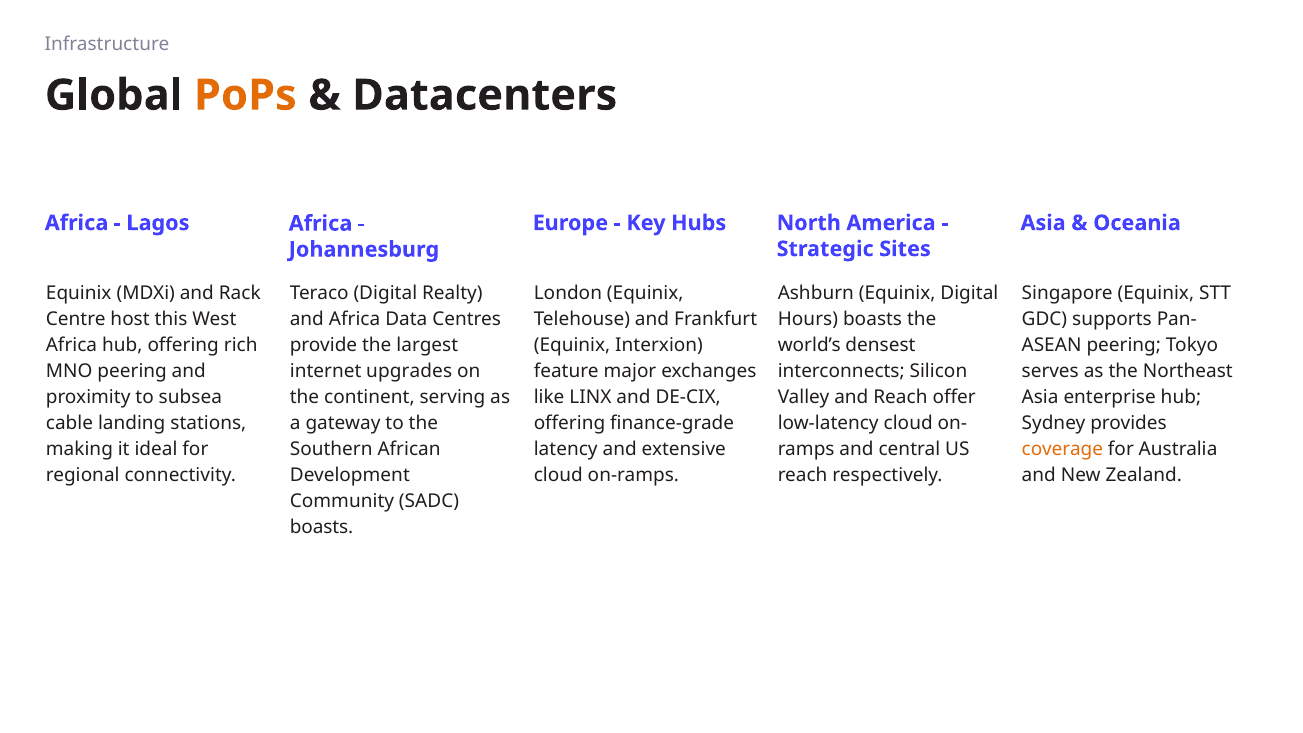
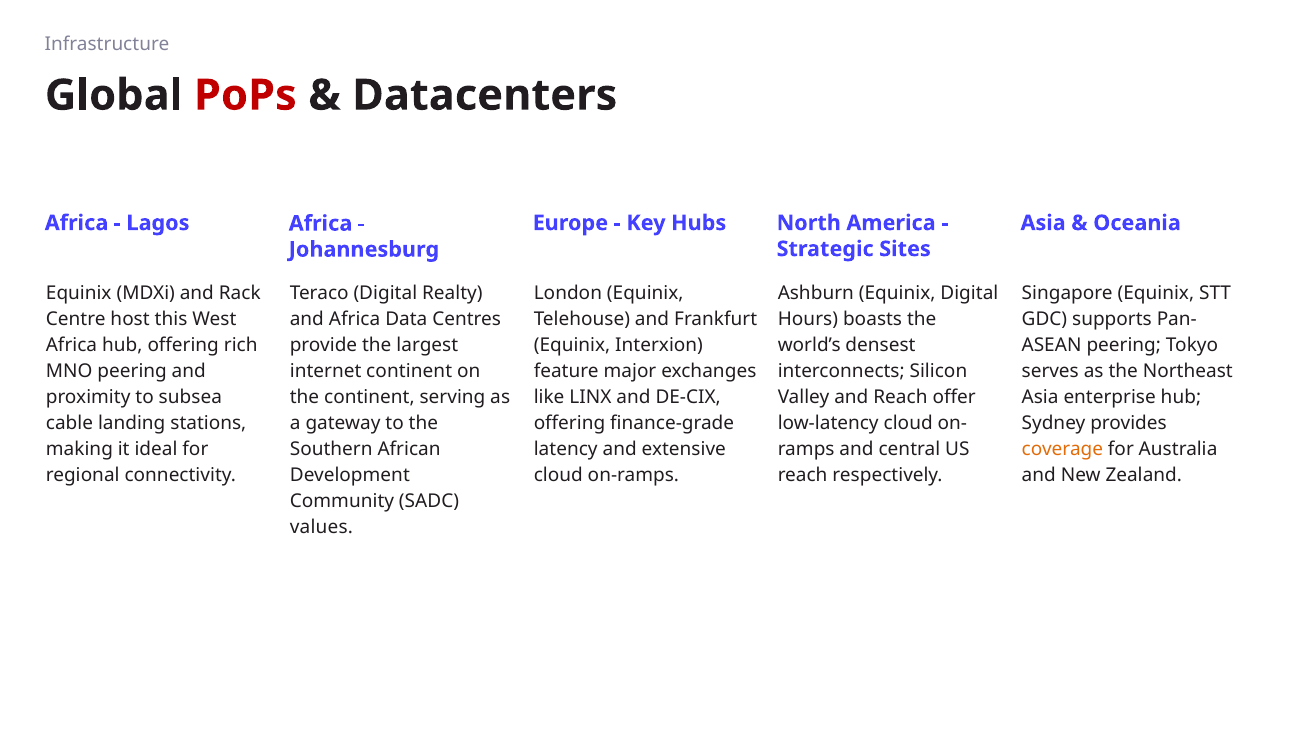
PoPs colour: orange -> red
internet upgrades: upgrades -> continent
boasts at (322, 527): boasts -> values
